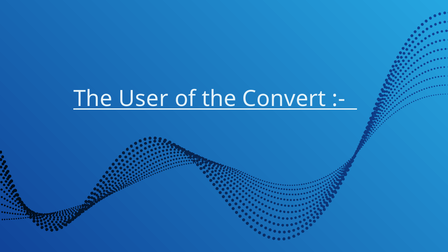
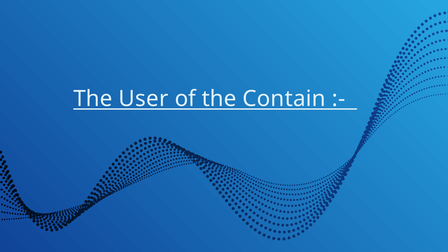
Convert: Convert -> Contain
